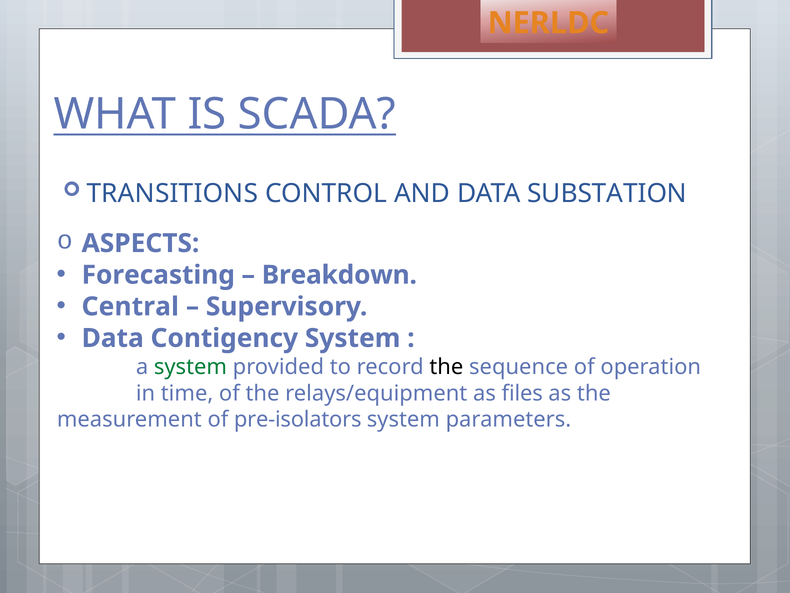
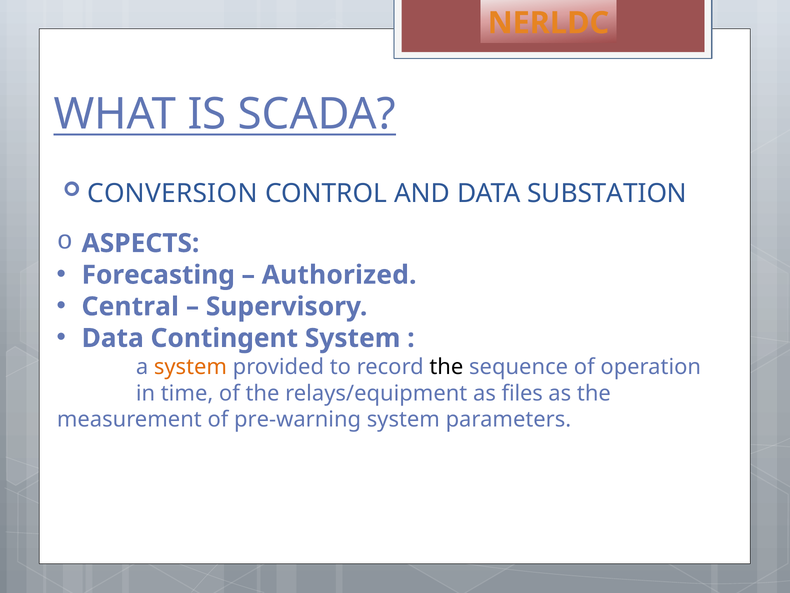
TRANSITIONS: TRANSITIONS -> CONVERSION
Breakdown: Breakdown -> Authorized
Contigency: Contigency -> Contingent
system at (190, 367) colour: green -> orange
pre-isolators: pre-isolators -> pre-warning
